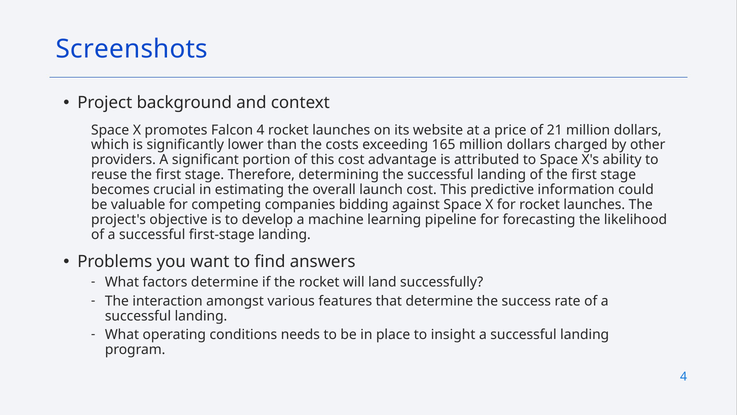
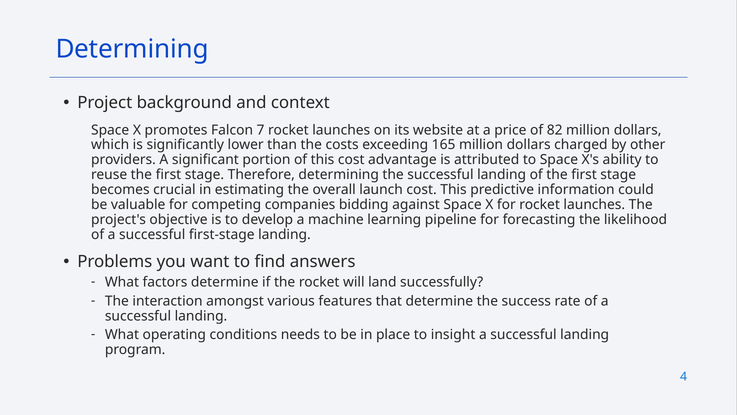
Screenshots at (132, 49): Screenshots -> Determining
Falcon 4: 4 -> 7
21: 21 -> 82
